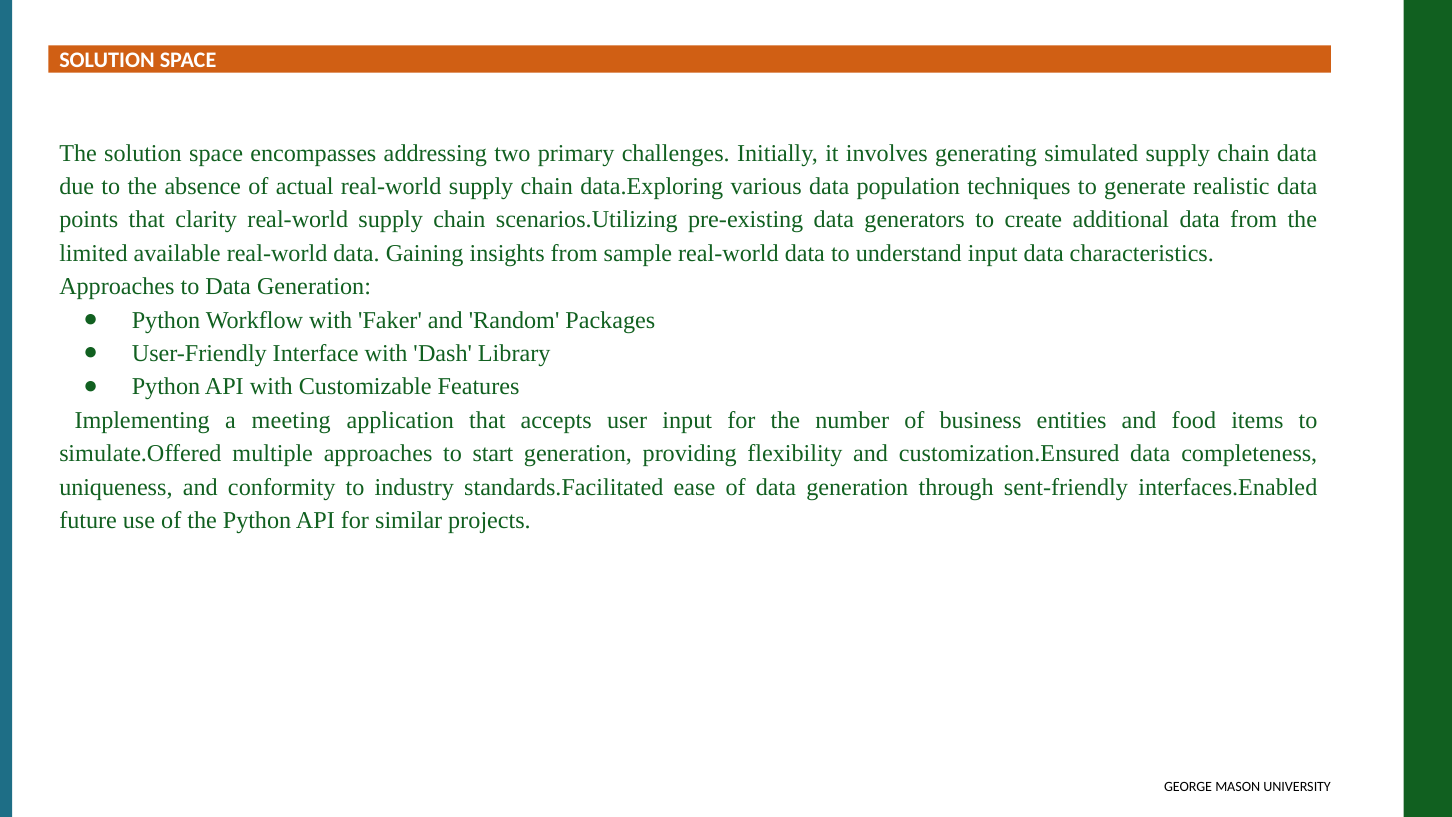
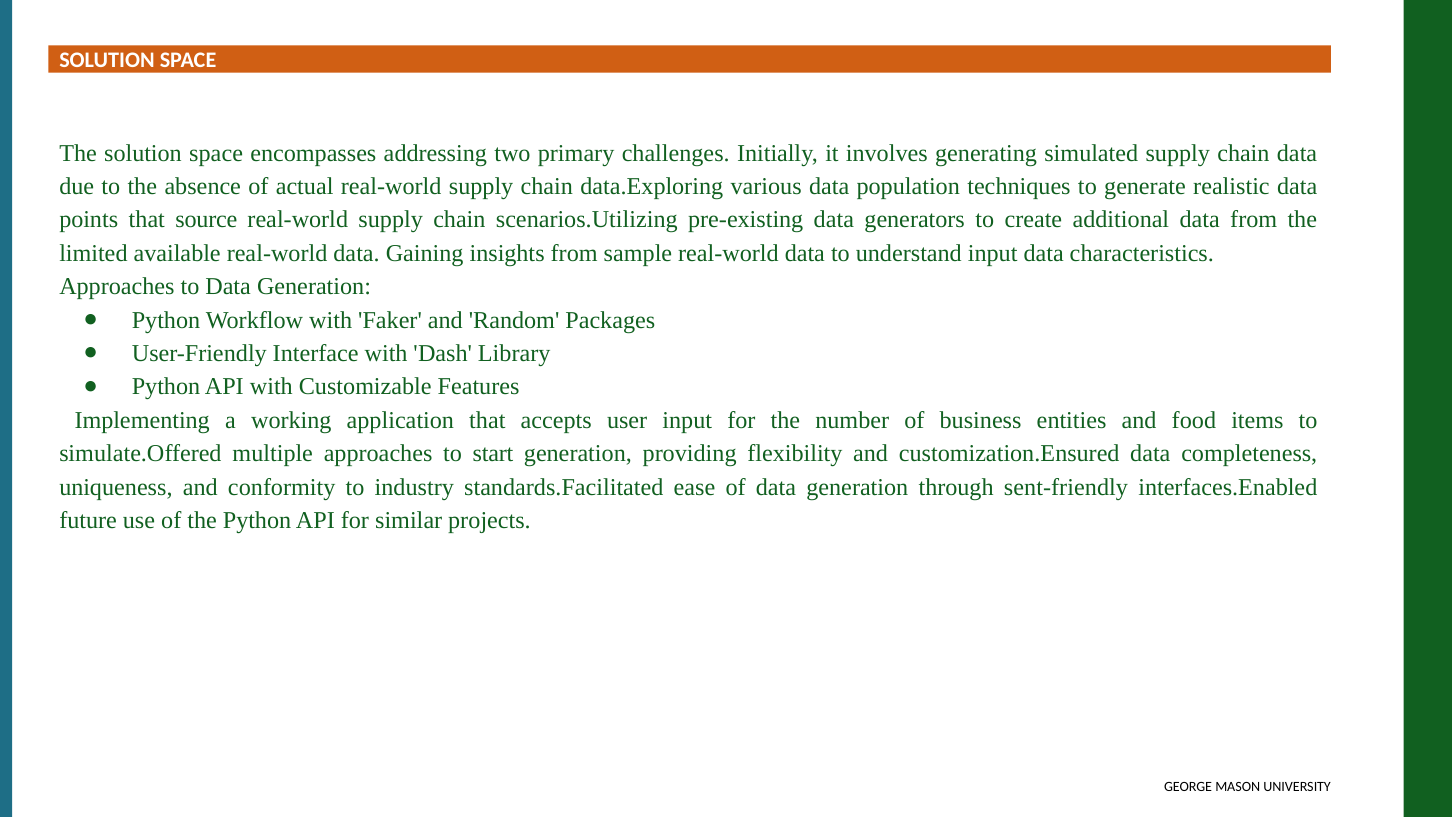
clarity: clarity -> source
meeting: meeting -> working
